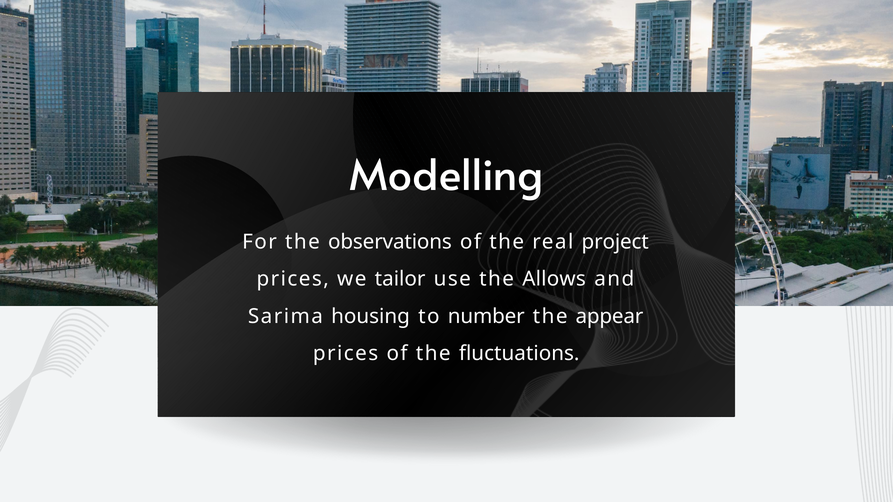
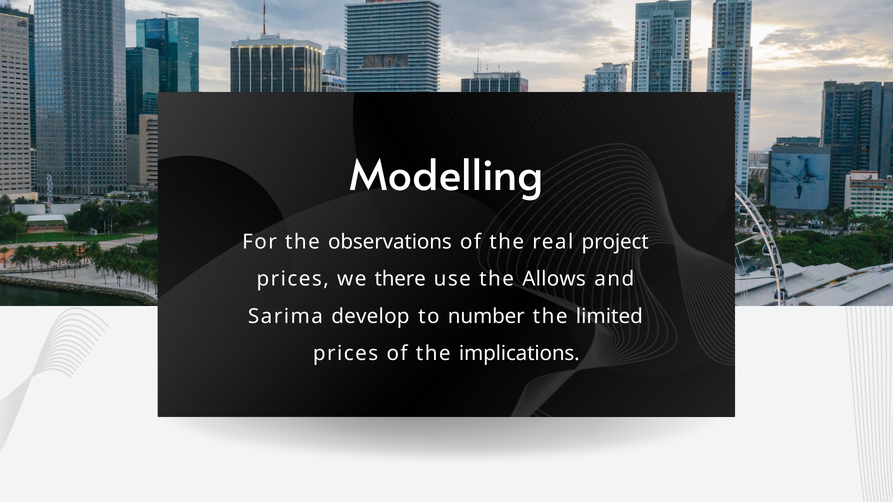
tailor: tailor -> there
housing: housing -> develop
appear: appear -> limited
fluctuations: fluctuations -> implications
